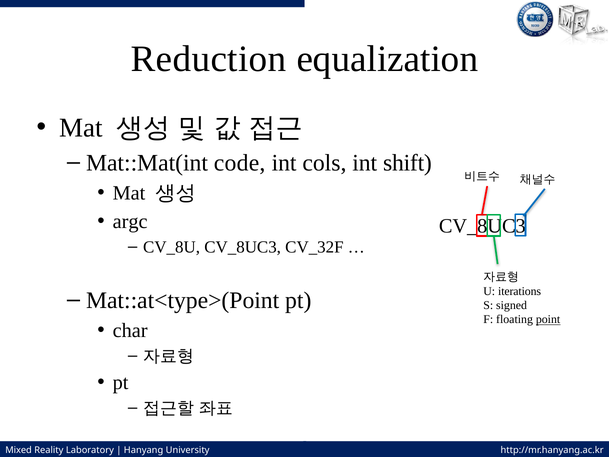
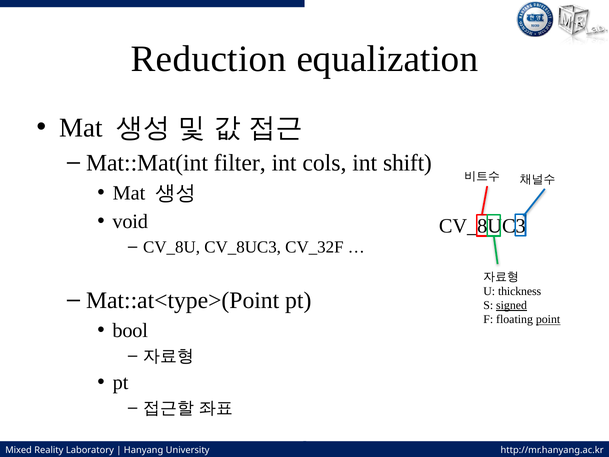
code: code -> filter
argc: argc -> void
iterations: iterations -> thickness
signed underline: none -> present
char: char -> bool
